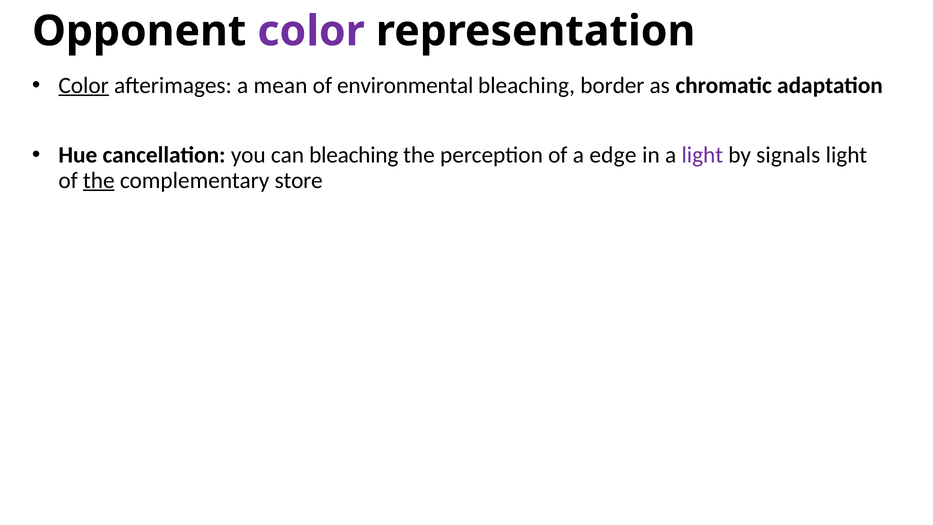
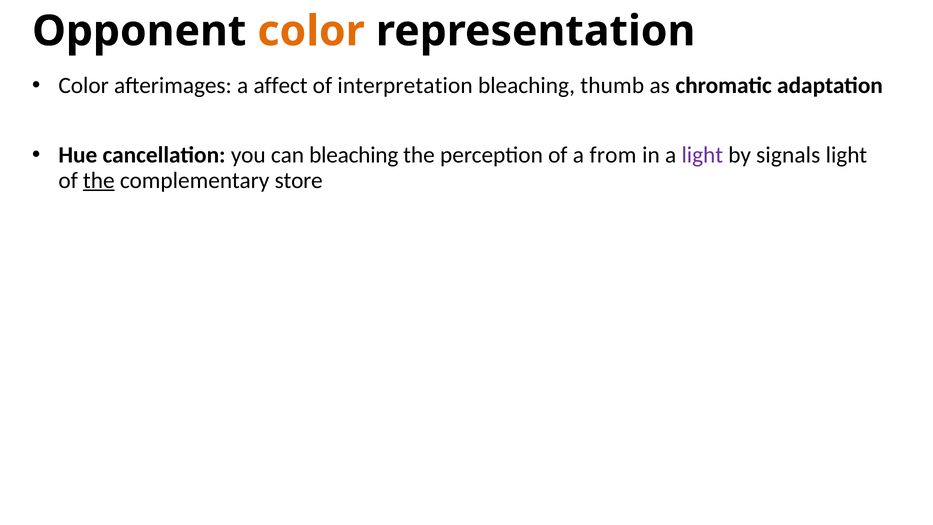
color at (311, 31) colour: purple -> orange
Color at (84, 85) underline: present -> none
mean: mean -> affect
environmental: environmental -> interpretation
border: border -> thumb
edge: edge -> from
